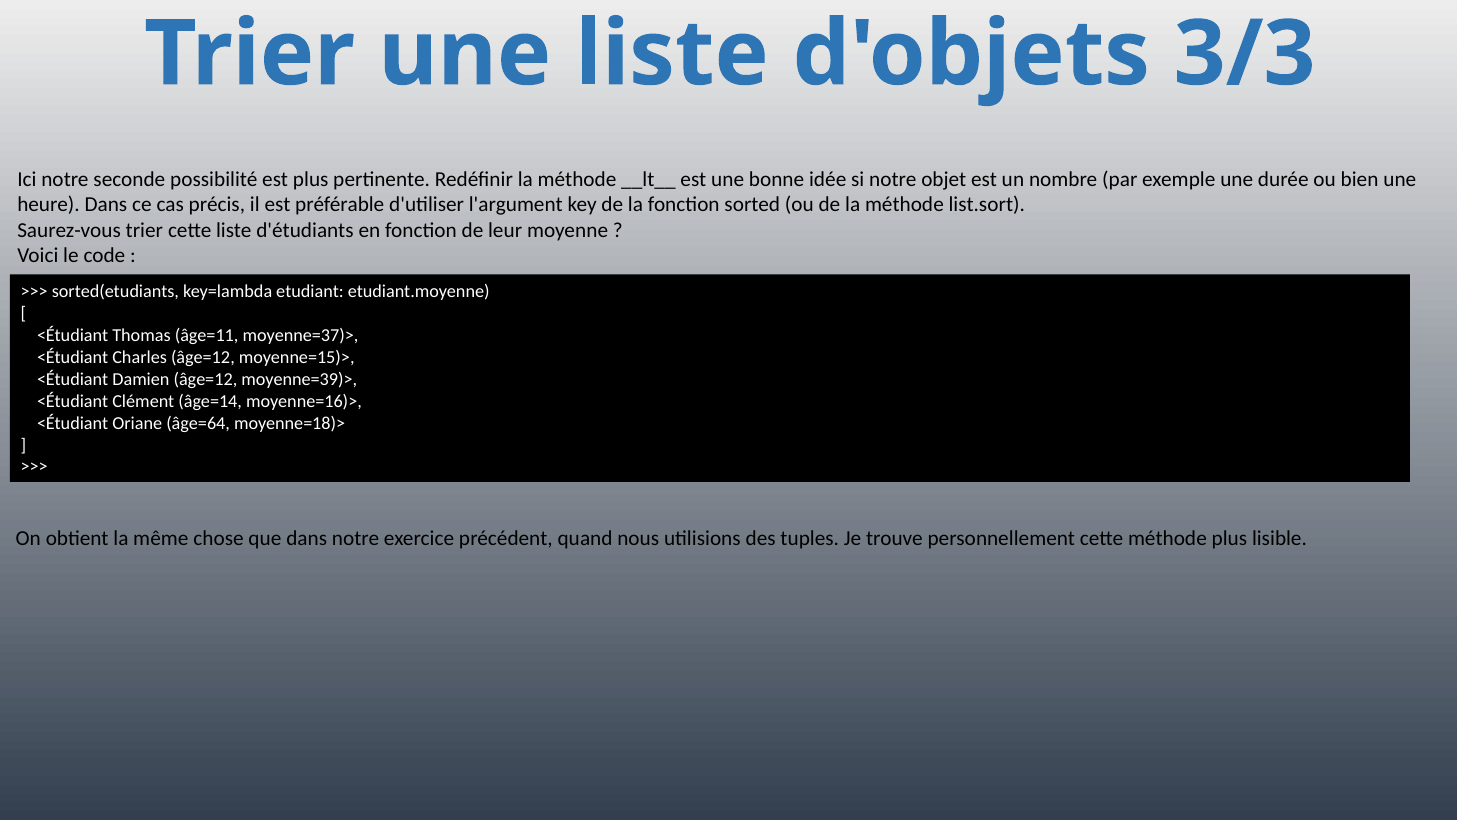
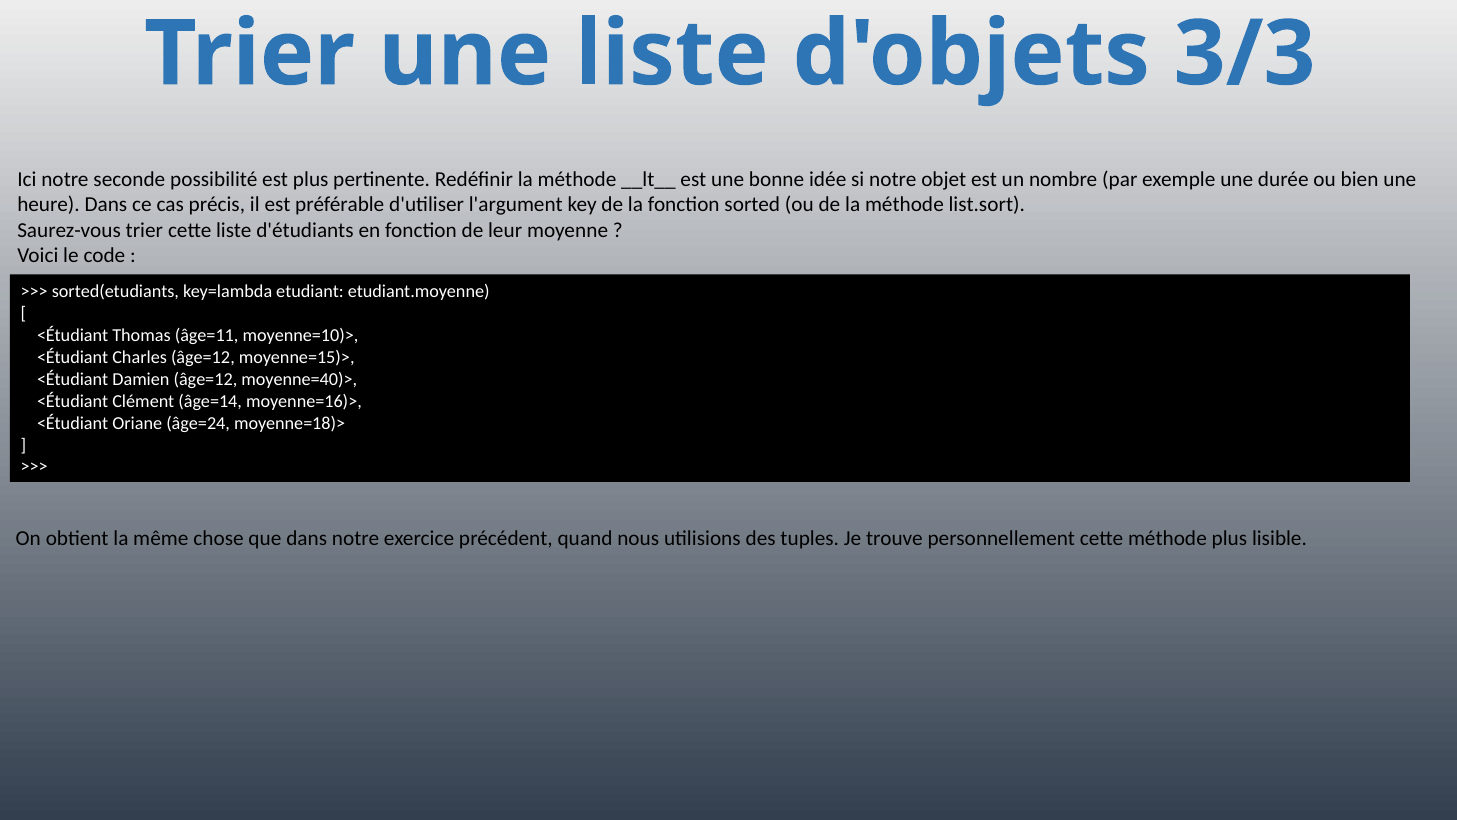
moyenne=37)>: moyenne=37)> -> moyenne=10)>
moyenne=39)>: moyenne=39)> -> moyenne=40)>
âge=64: âge=64 -> âge=24
